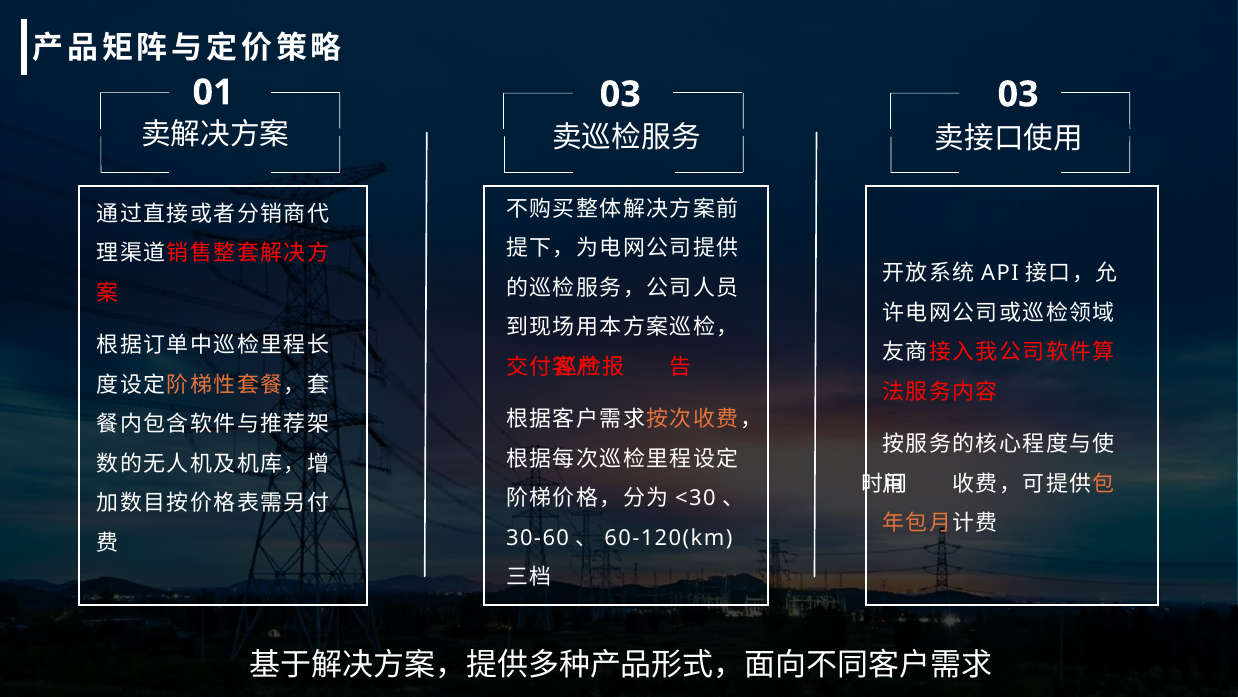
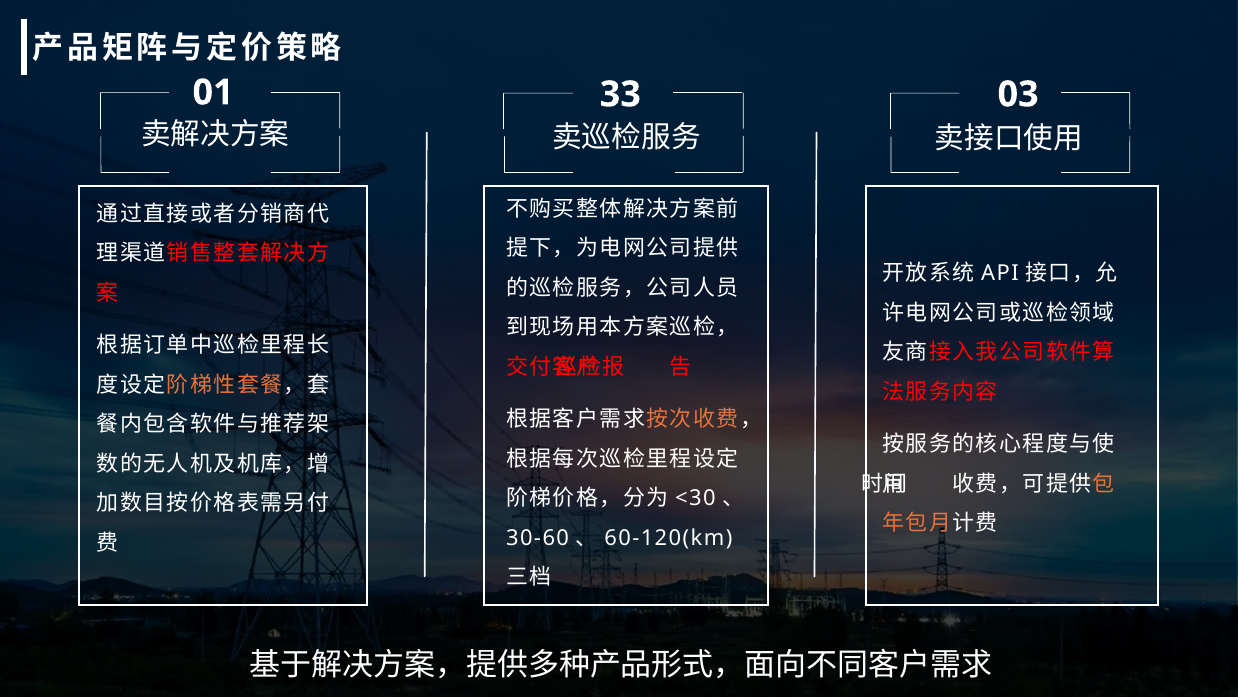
01 03: 03 -> 33
